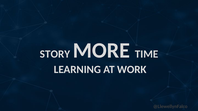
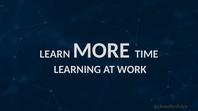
STORY: STORY -> LEARN
